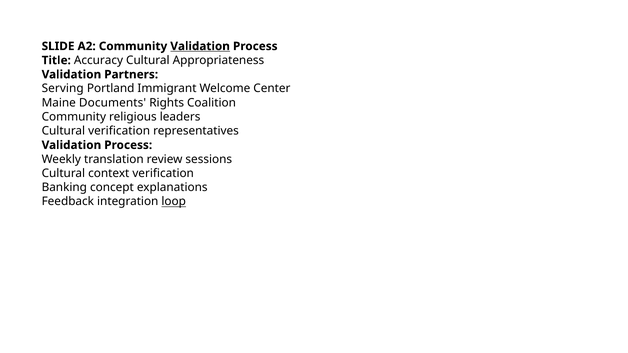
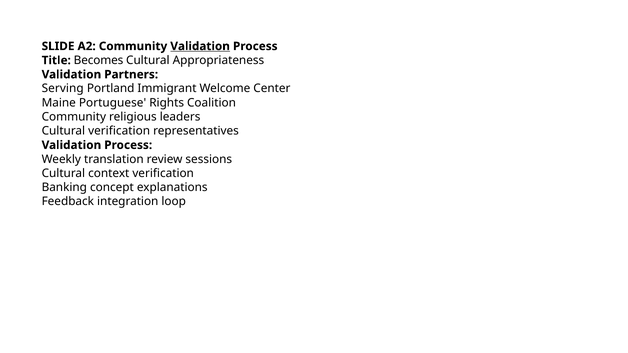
Accuracy: Accuracy -> Becomes
Documents: Documents -> Portuguese
loop underline: present -> none
